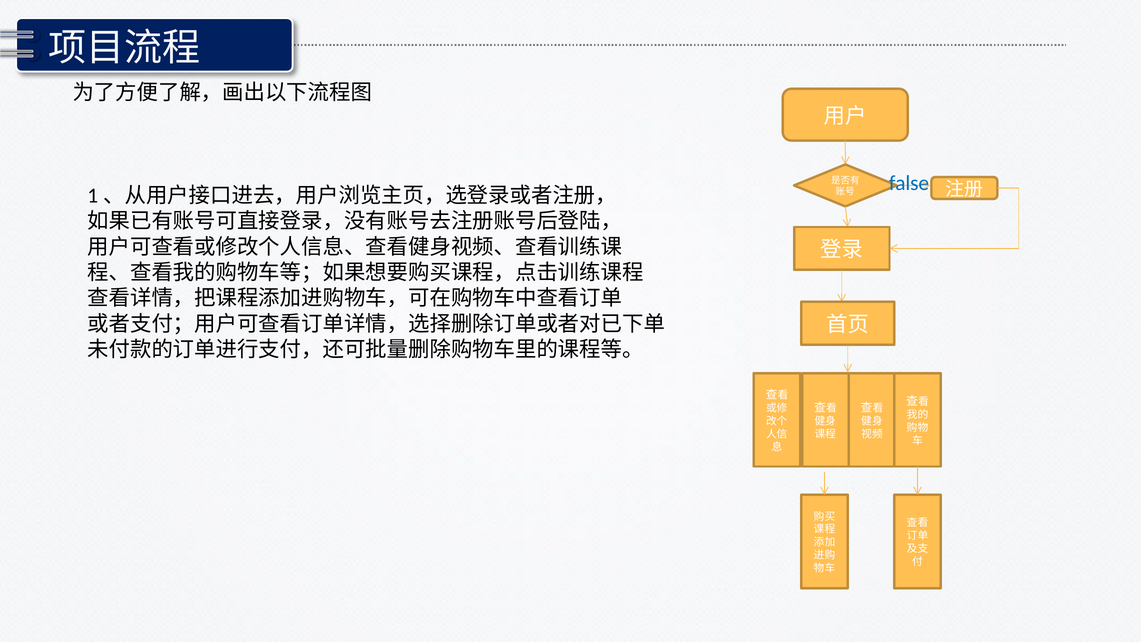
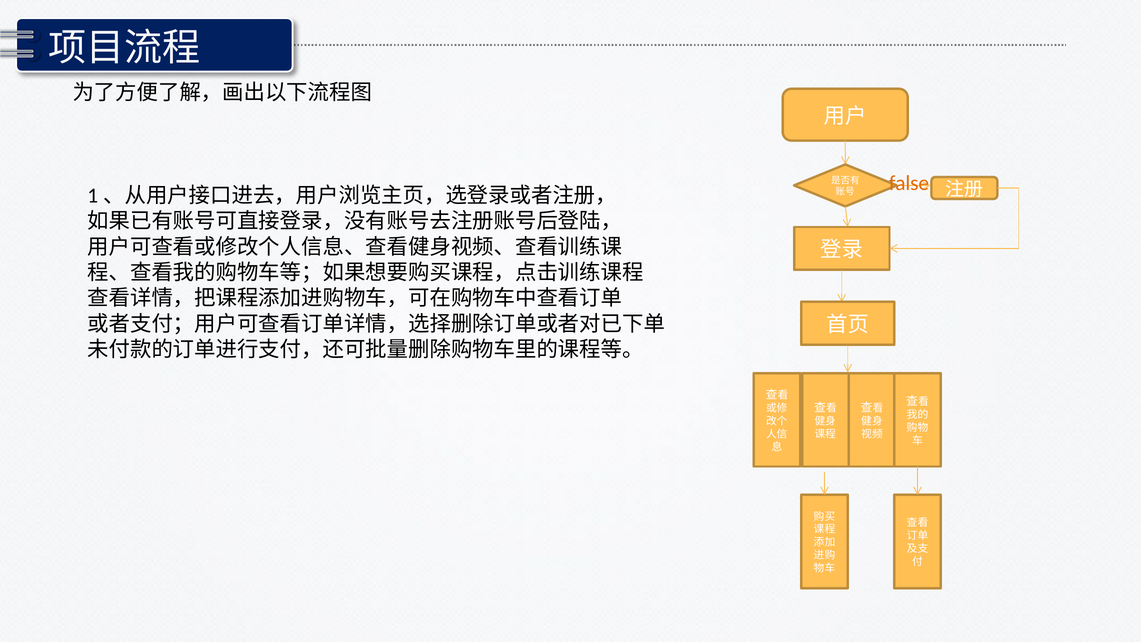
false colour: blue -> orange
